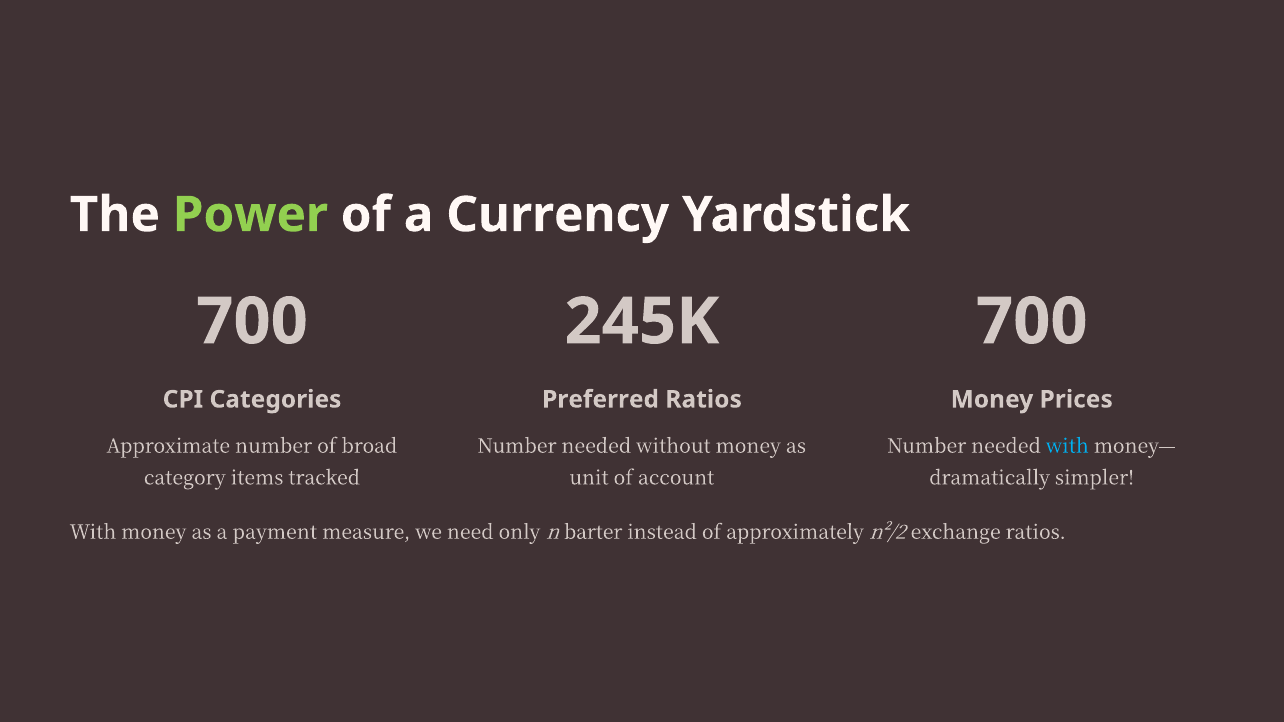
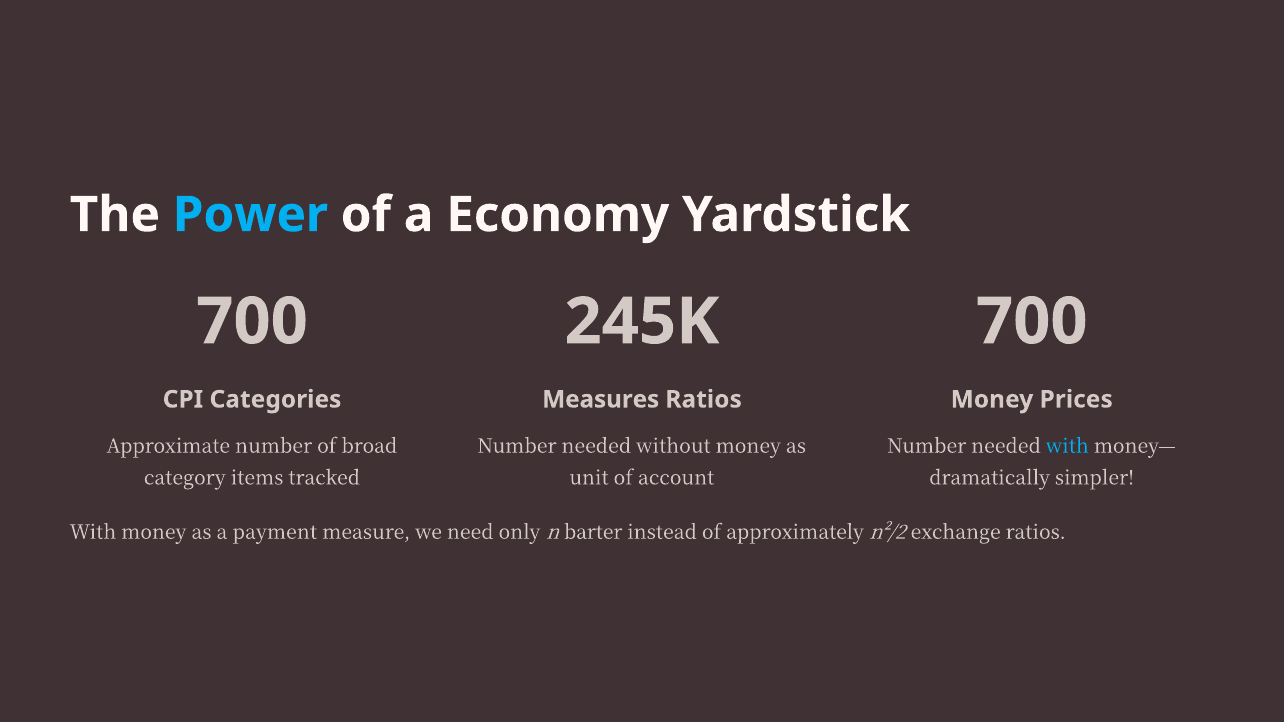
Power colour: light green -> light blue
Currency: Currency -> Economy
Preferred: Preferred -> Measures
